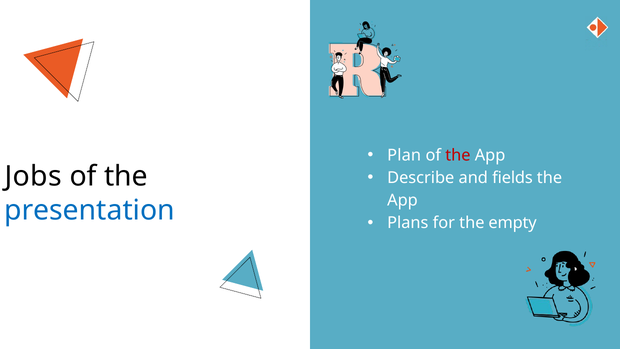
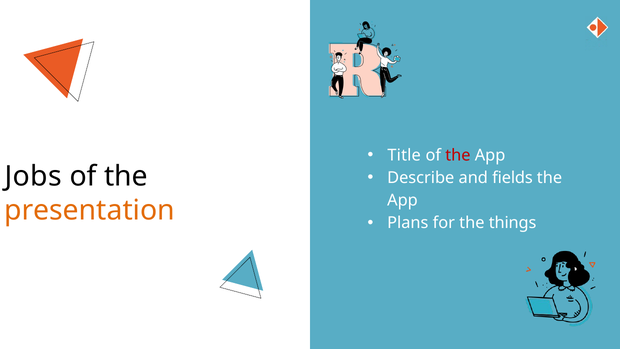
Plan: Plan -> Title
presentation colour: blue -> orange
empty: empty -> things
